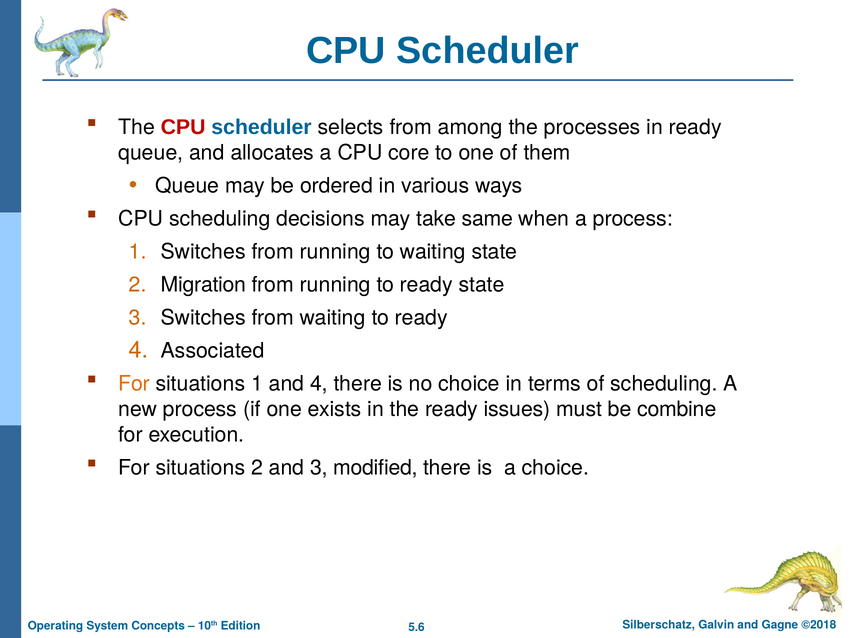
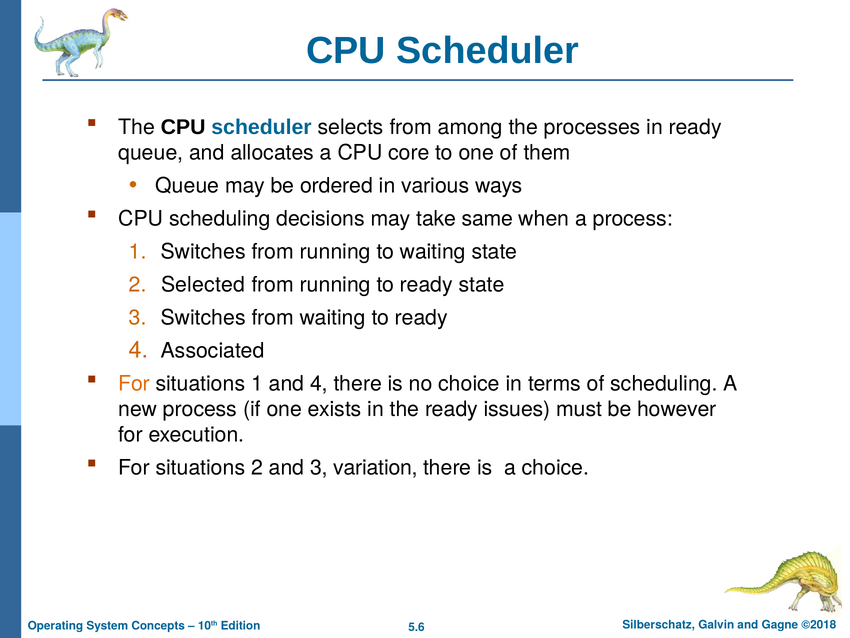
CPU at (183, 127) colour: red -> black
Migration: Migration -> Selected
combine: combine -> however
modified: modified -> variation
